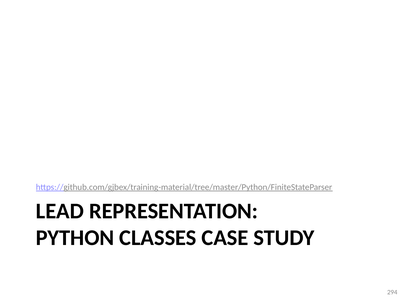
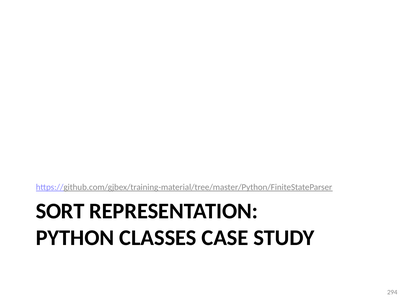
LEAD: LEAD -> SORT
